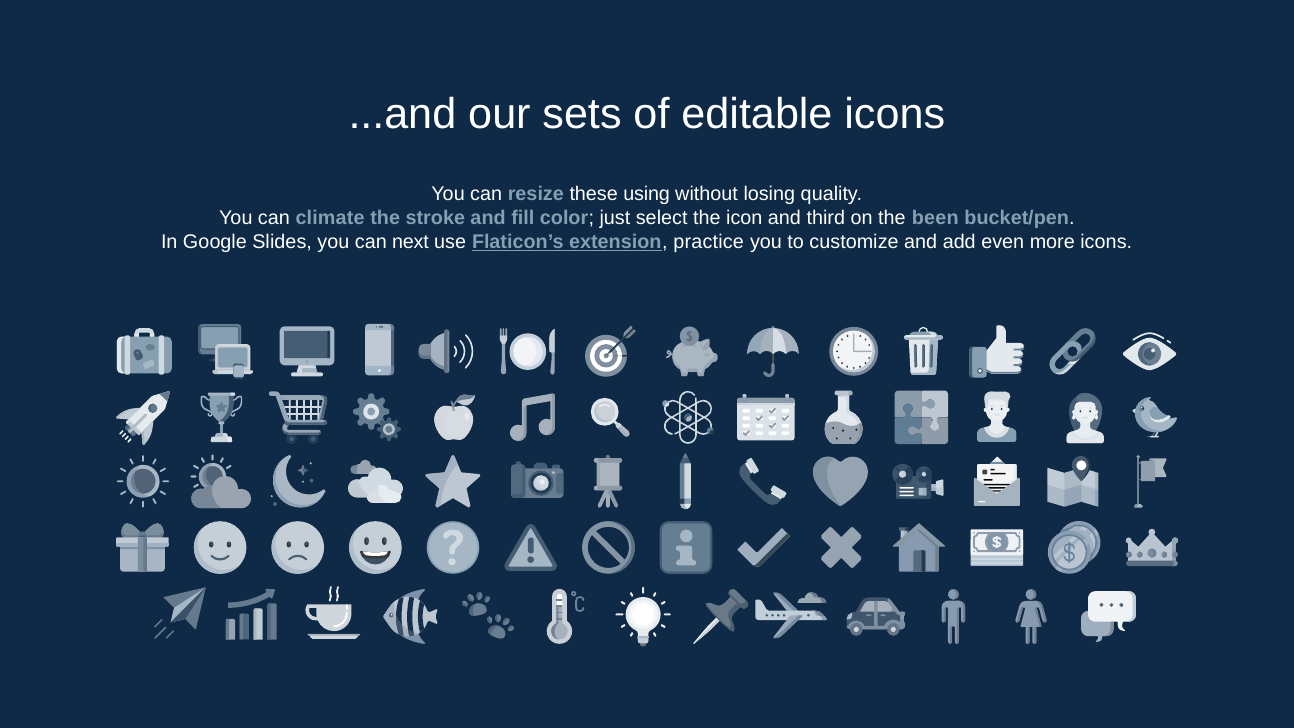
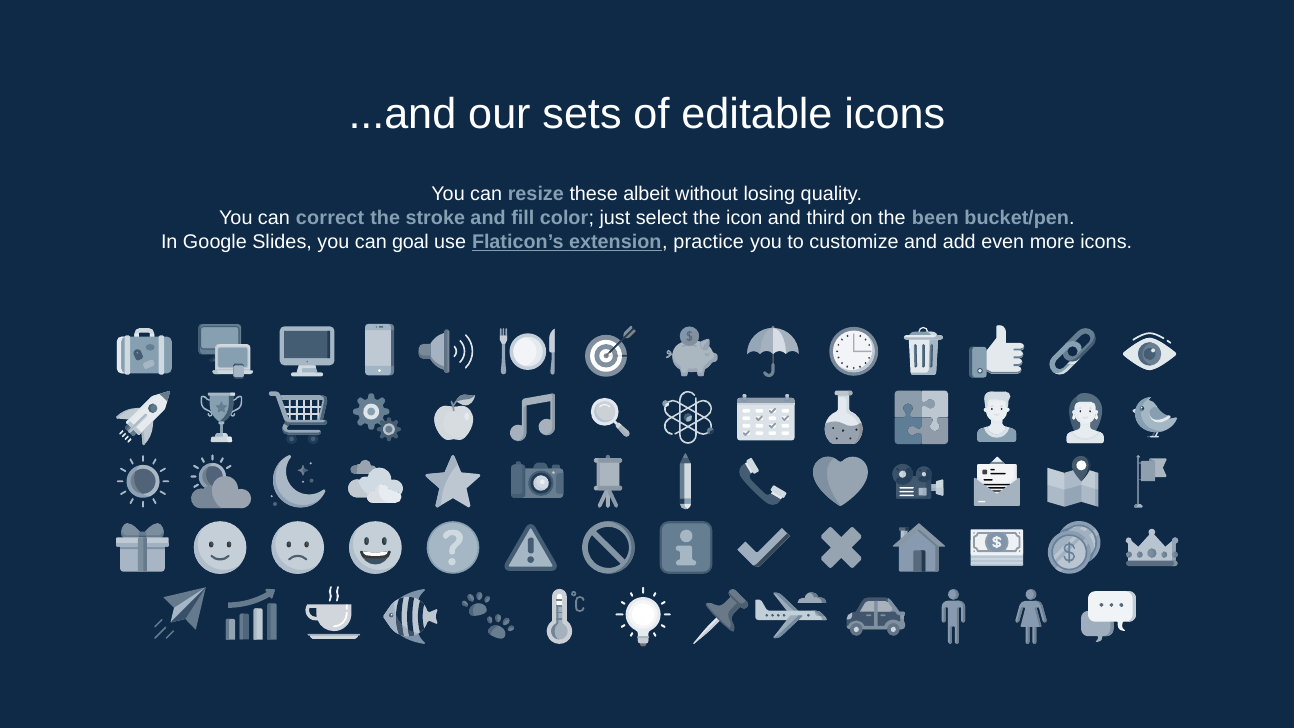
using: using -> albeit
climate: climate -> correct
next: next -> goal
